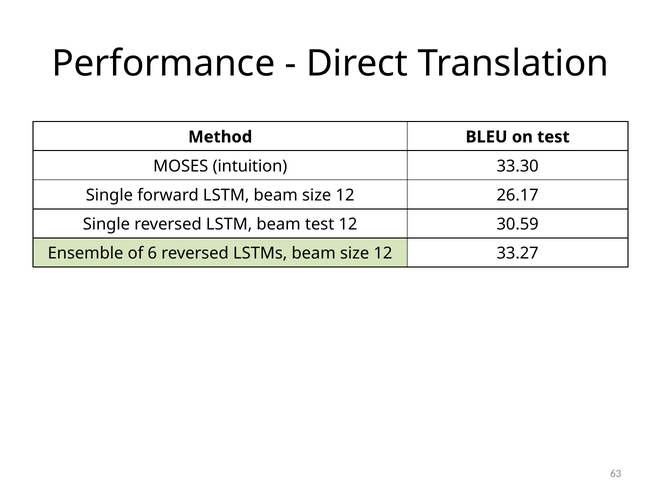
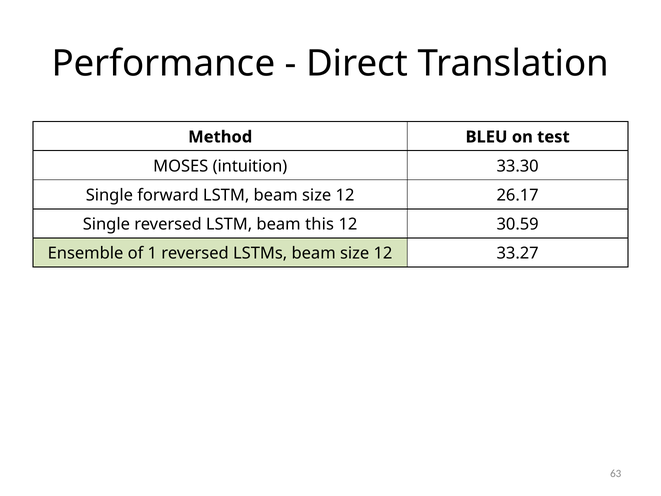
beam test: test -> this
6: 6 -> 1
